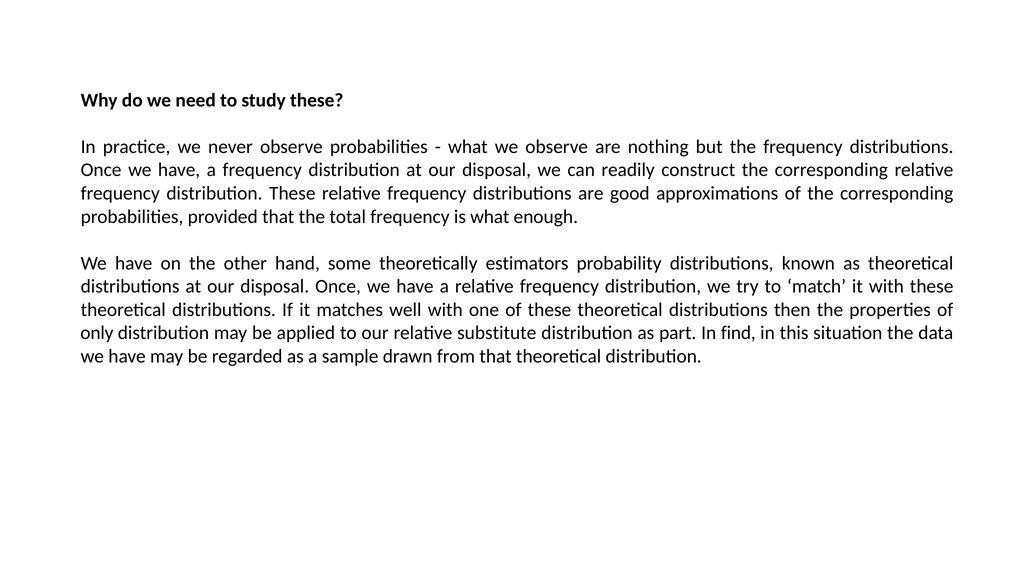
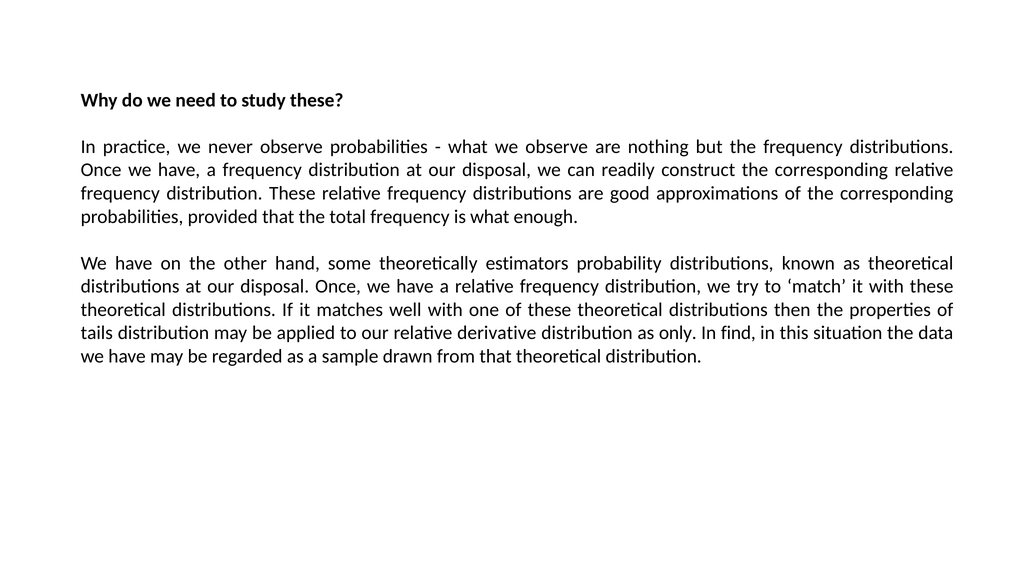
only: only -> tails
substitute: substitute -> derivative
part: part -> only
